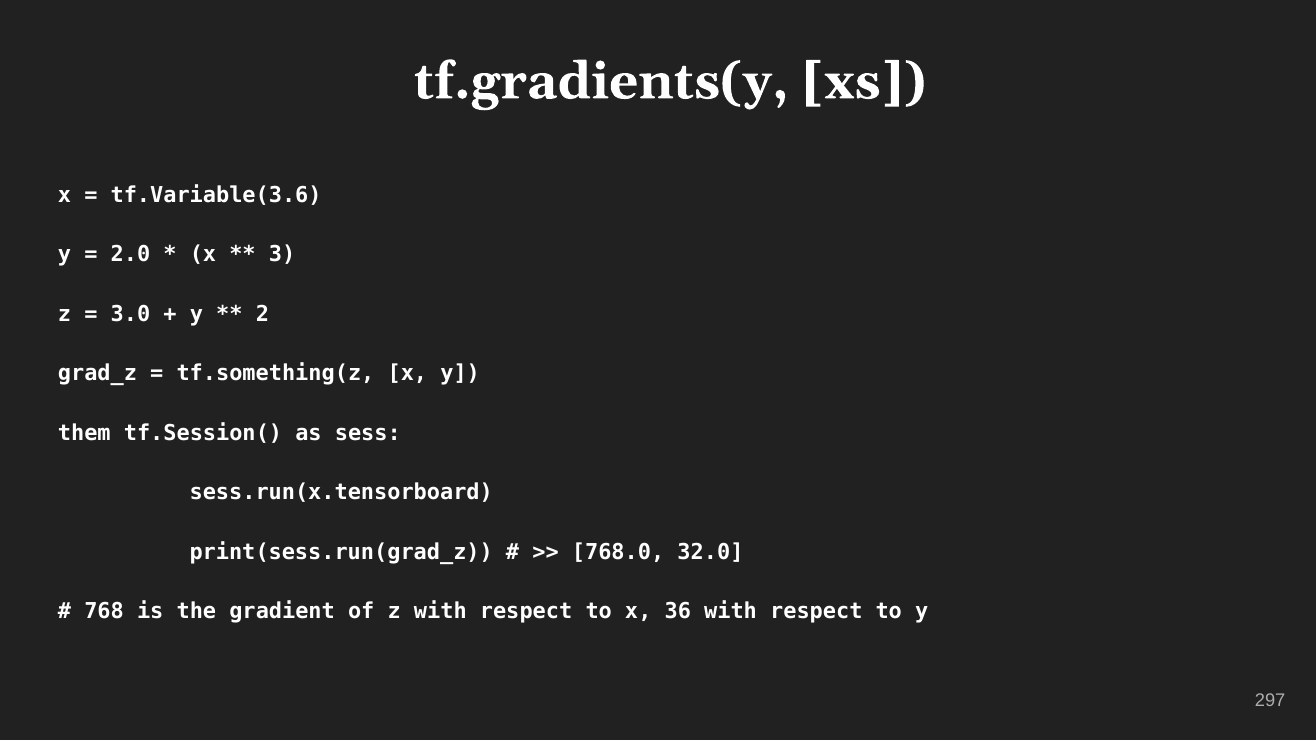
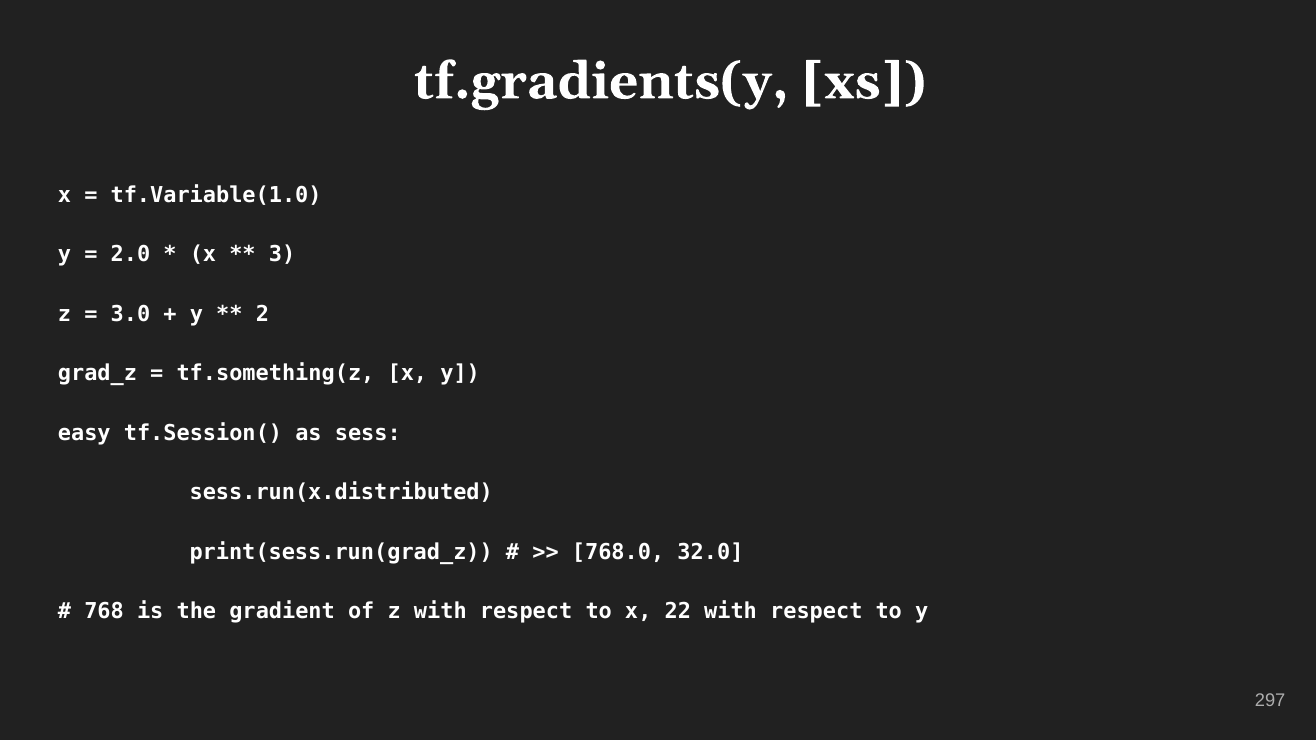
tf.Variable(3.6: tf.Variable(3.6 -> tf.Variable(1.0
them: them -> easy
sess.run(x.tensorboard: sess.run(x.tensorboard -> sess.run(x.distributed
36: 36 -> 22
